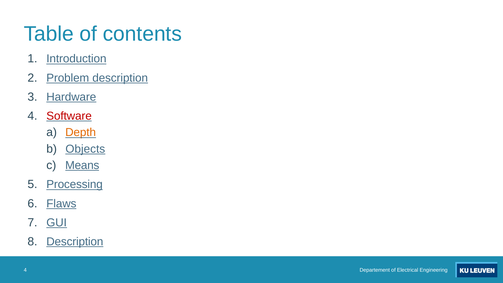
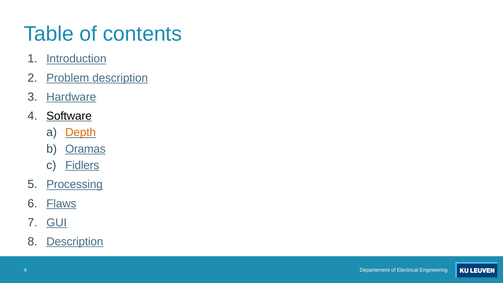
Software colour: red -> black
Objects: Objects -> Oramas
Means: Means -> Fidlers
